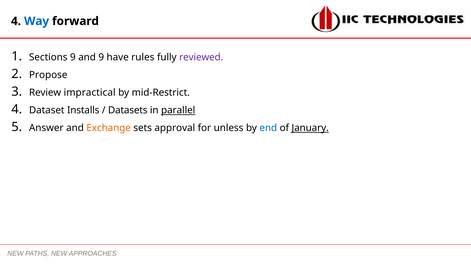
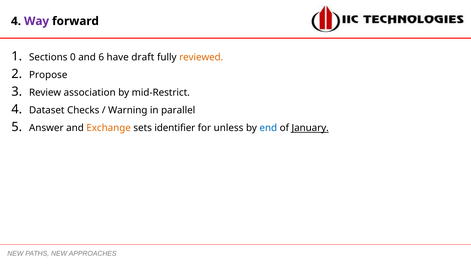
Way colour: blue -> purple
Sections 9: 9 -> 0
and 9: 9 -> 6
rules: rules -> draft
reviewed colour: purple -> orange
impractical: impractical -> association
Installs: Installs -> Checks
Datasets: Datasets -> Warning
parallel underline: present -> none
approval: approval -> identifier
